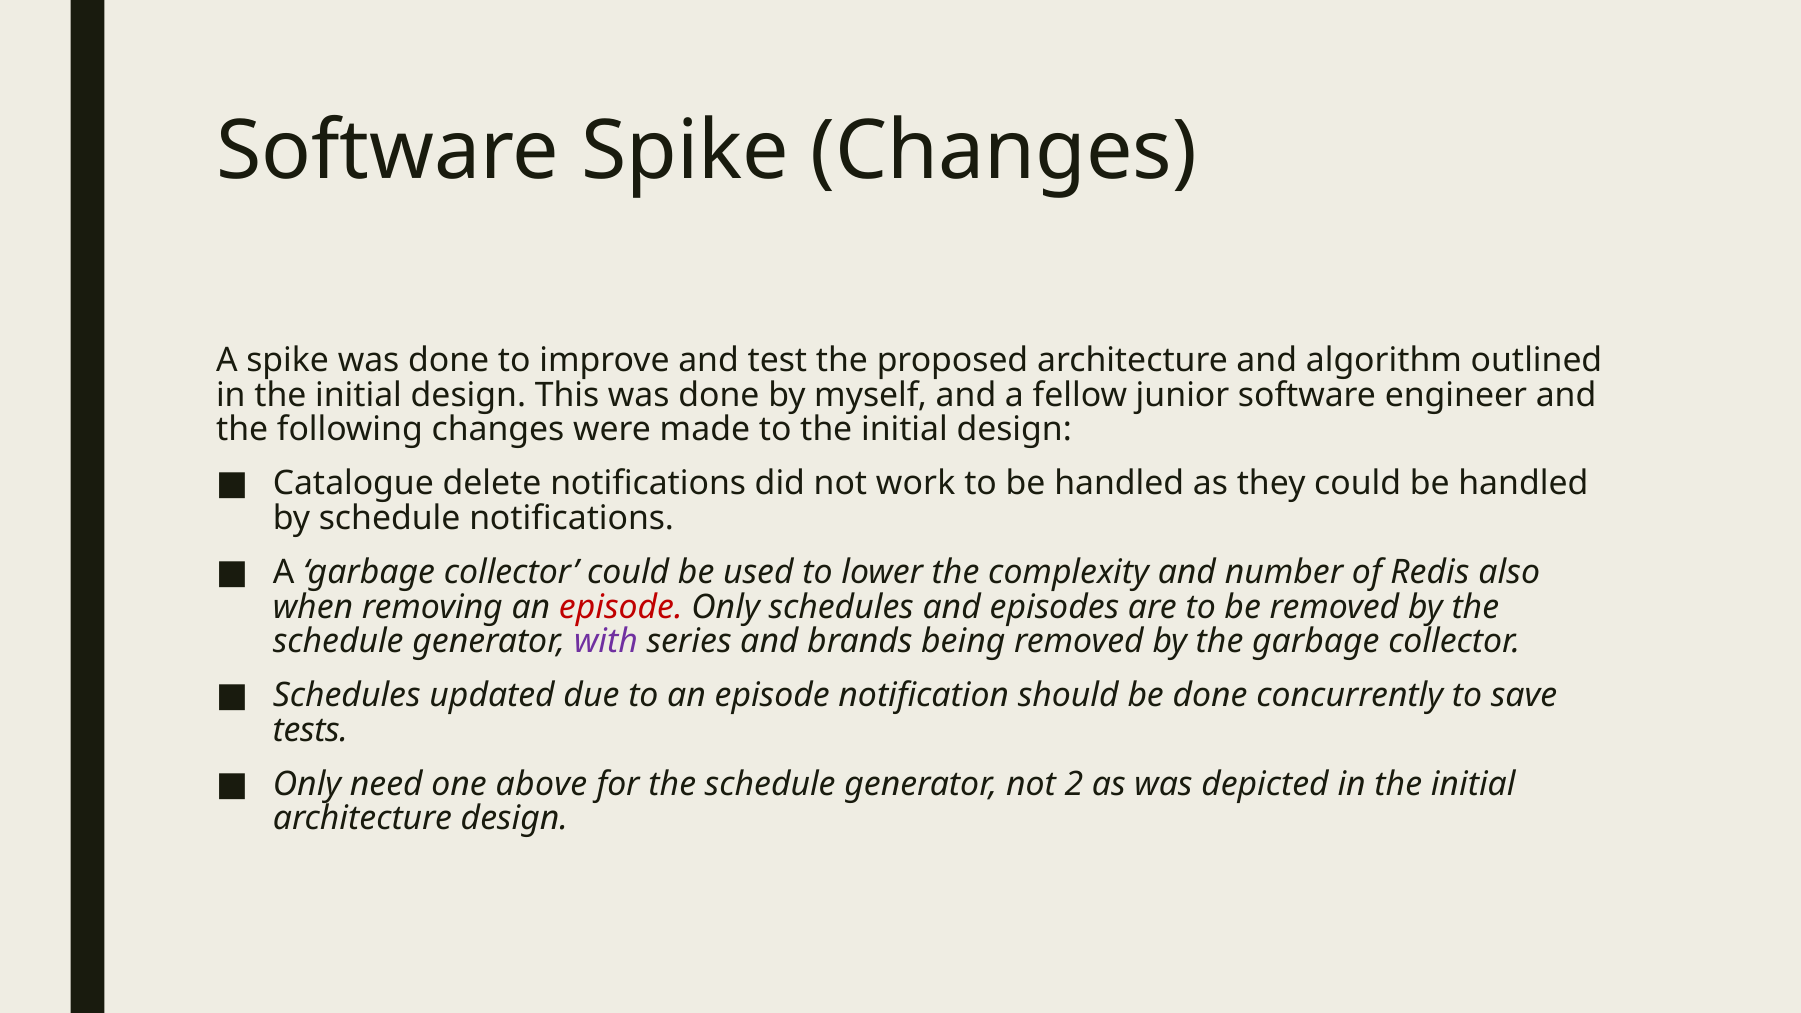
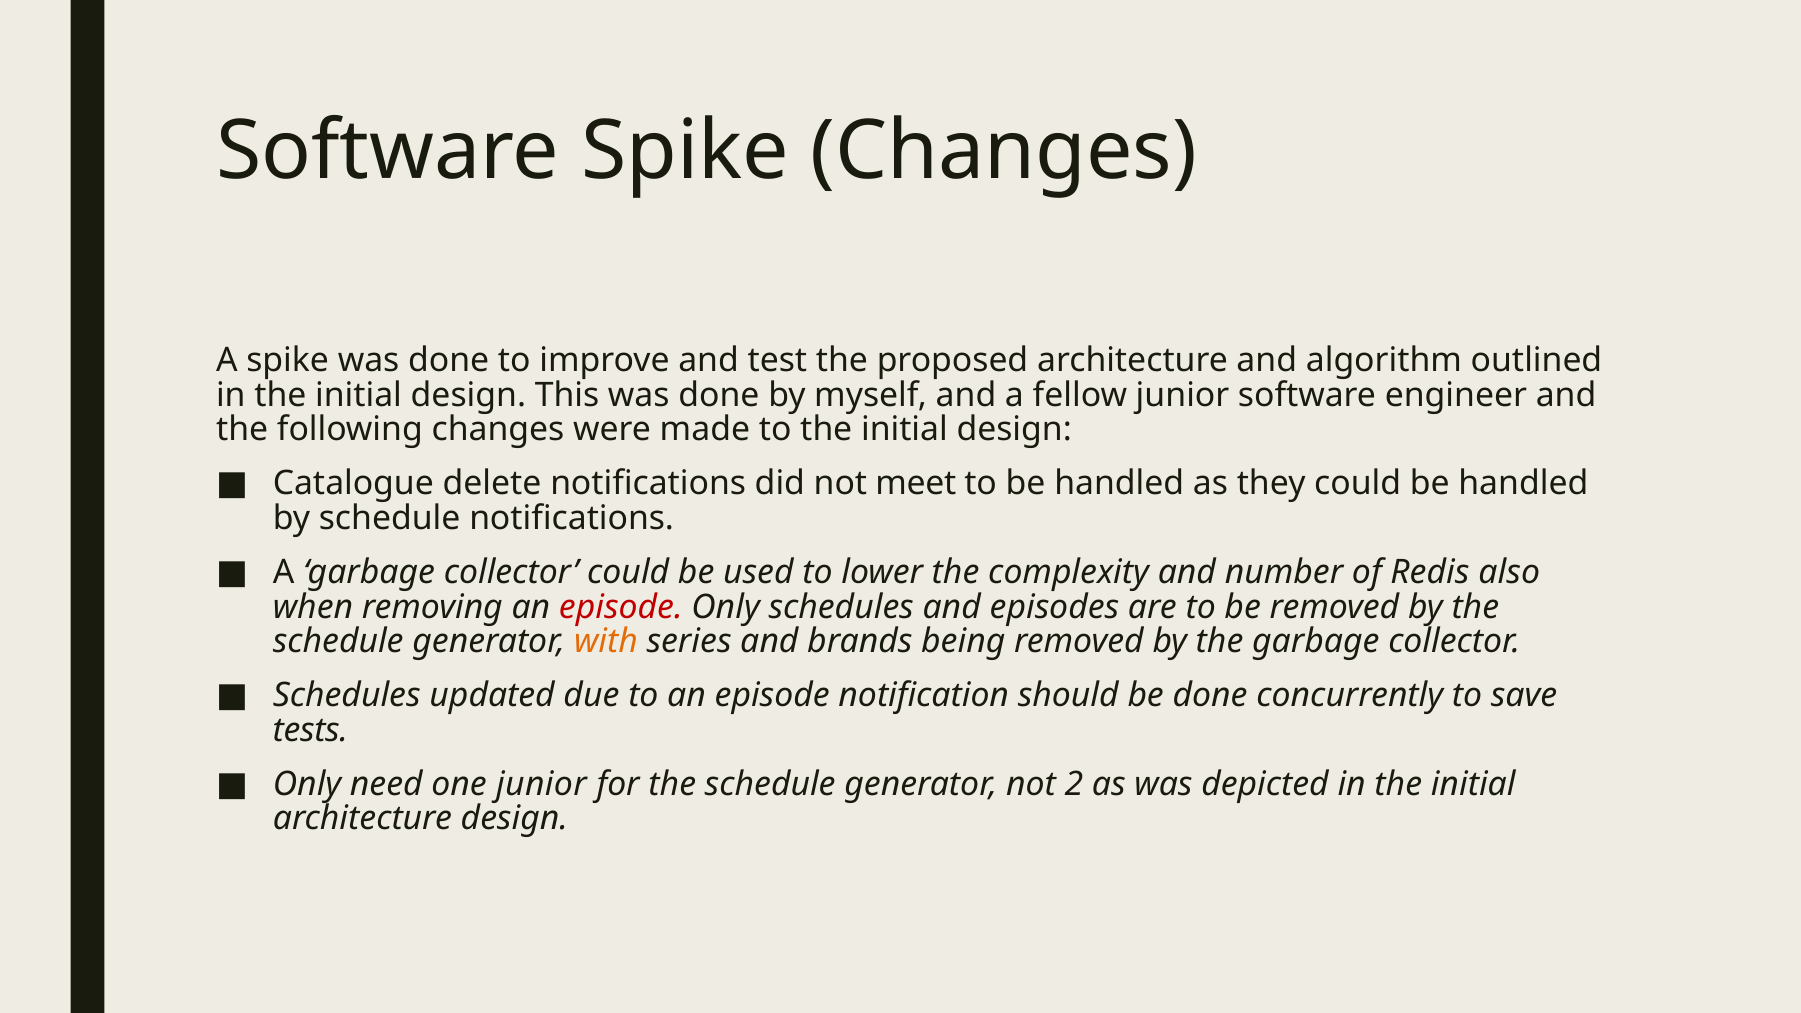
work: work -> meet
with colour: purple -> orange
one above: above -> junior
